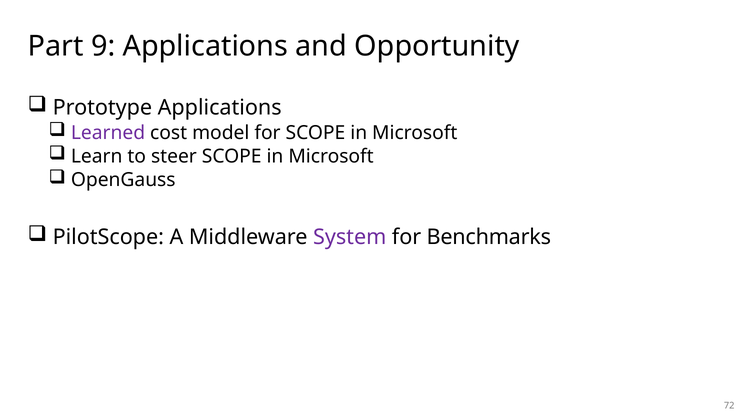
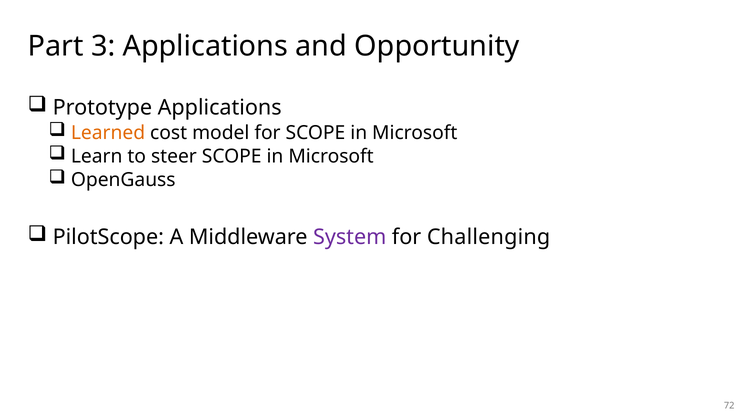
9: 9 -> 3
Learned colour: purple -> orange
Benchmarks: Benchmarks -> Challenging
